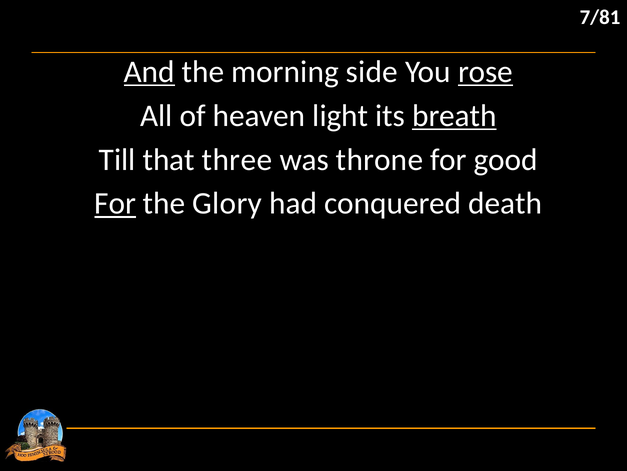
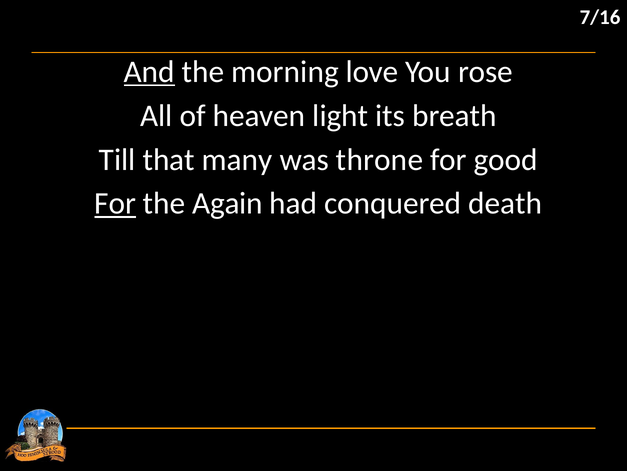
7/81: 7/81 -> 7/16
side: side -> love
rose underline: present -> none
breath underline: present -> none
three: three -> many
Glory: Glory -> Again
